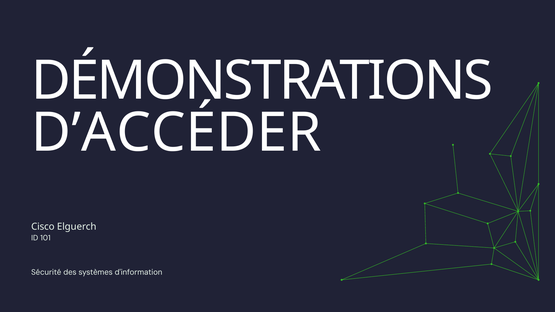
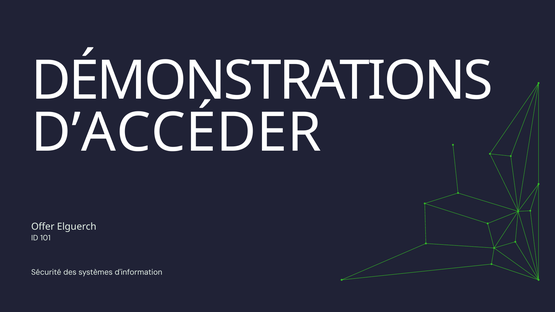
Cisco: Cisco -> Offer
